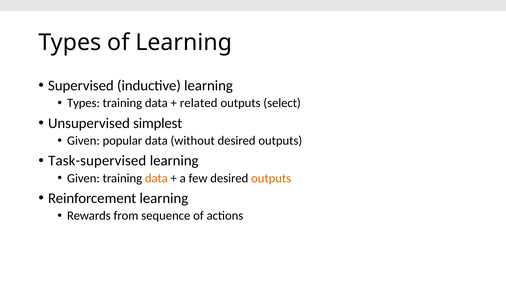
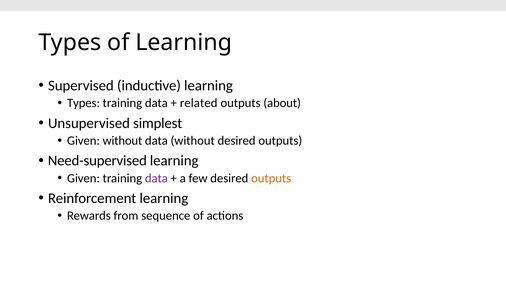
select: select -> about
Given popular: popular -> without
Task-supervised: Task-supervised -> Need-supervised
data at (156, 178) colour: orange -> purple
